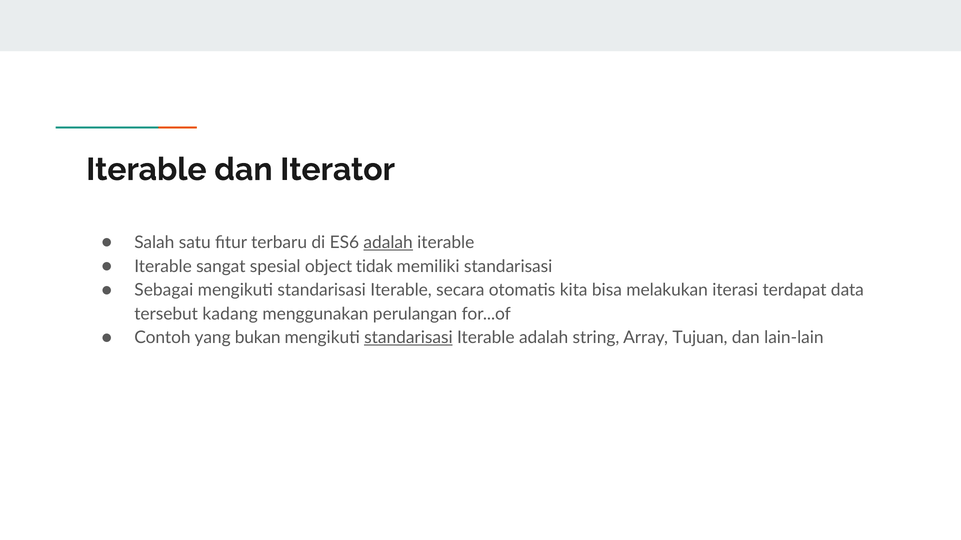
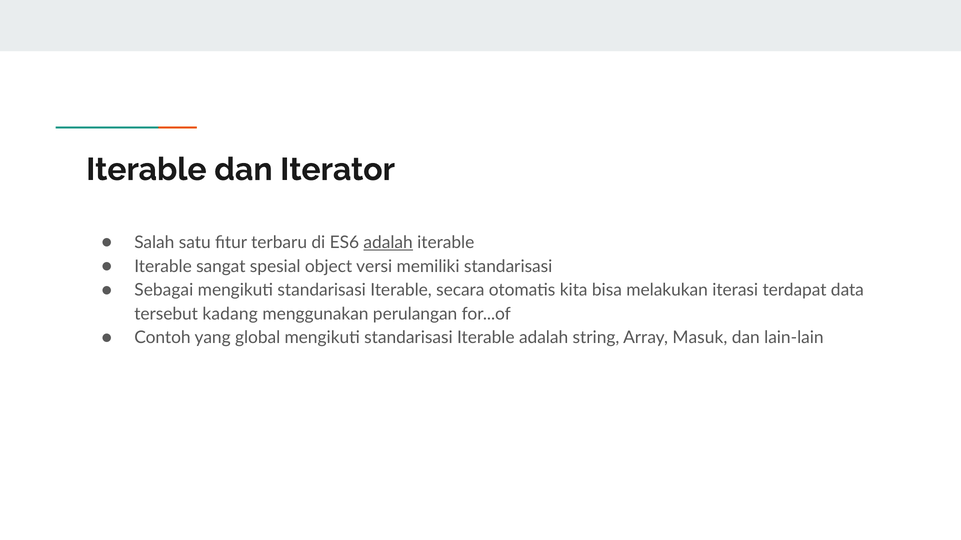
tidak: tidak -> versi
bukan: bukan -> global
standarisasi at (408, 338) underline: present -> none
Tujuan: Tujuan -> Masuk
